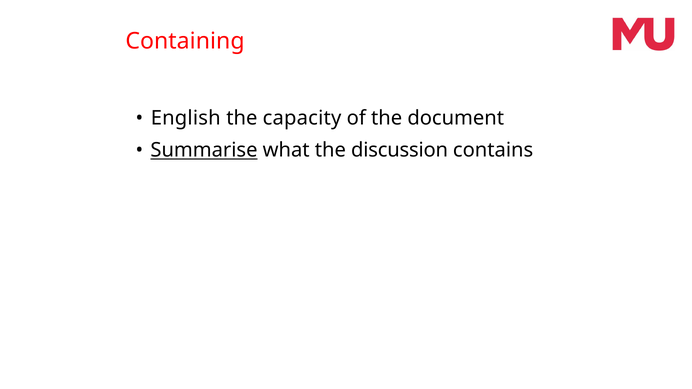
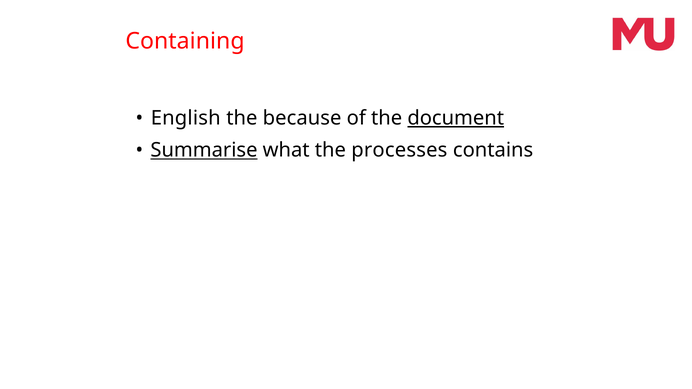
capacity: capacity -> because
document underline: none -> present
discussion: discussion -> processes
